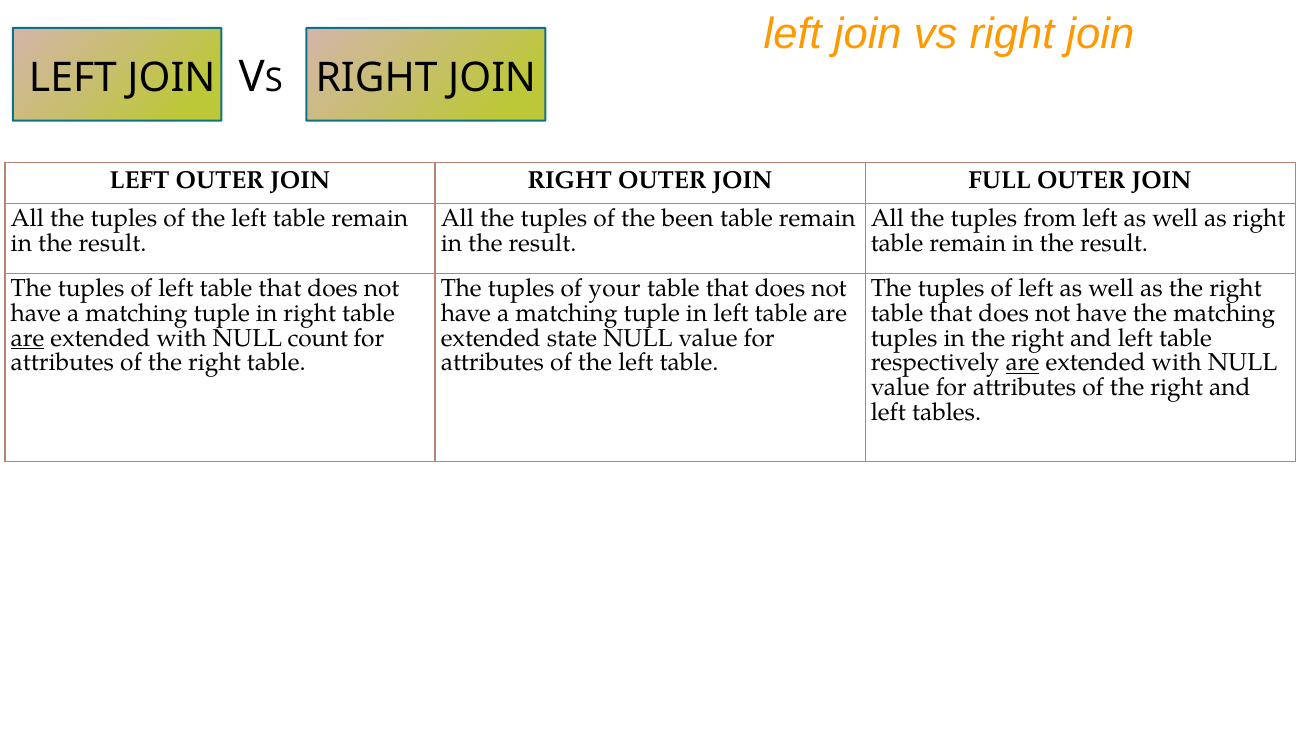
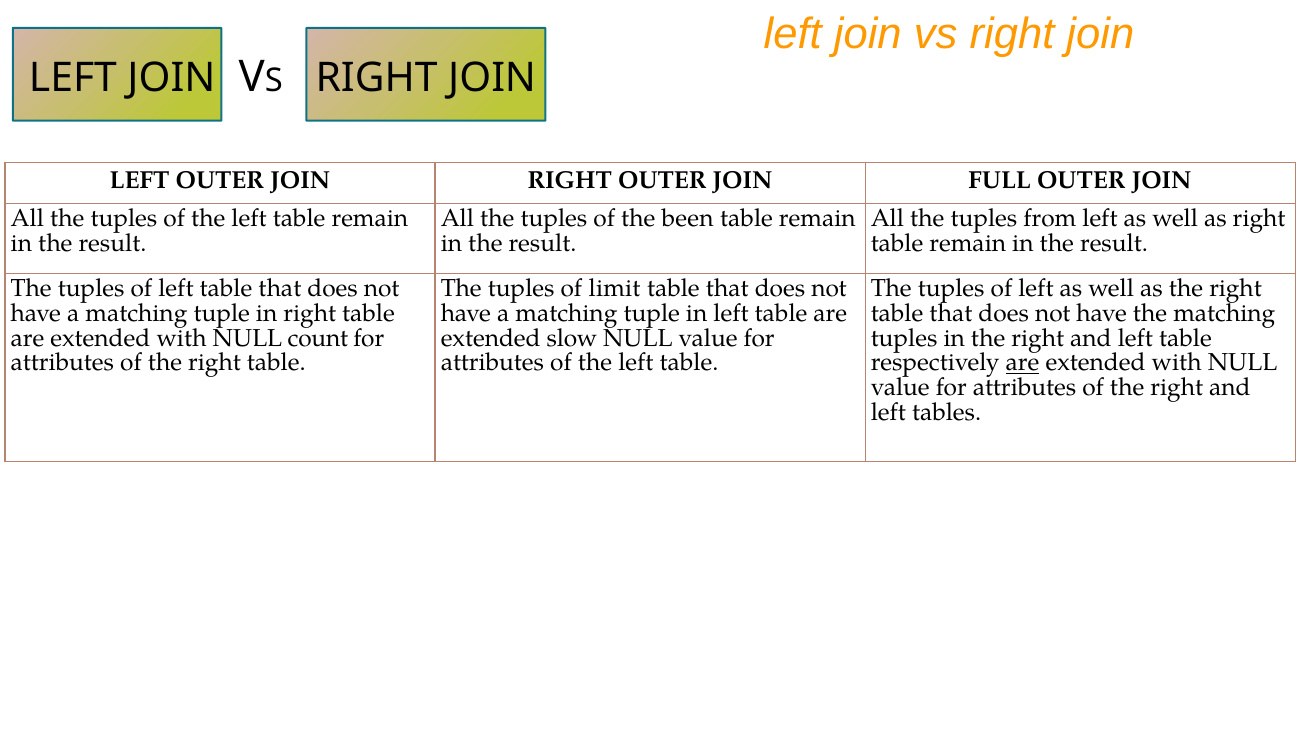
your: your -> limit
are at (28, 338) underline: present -> none
state: state -> slow
